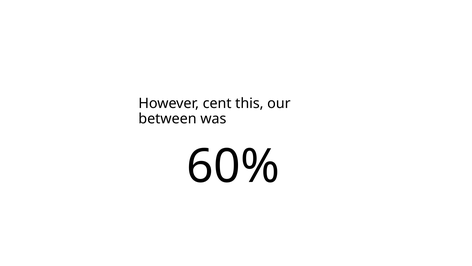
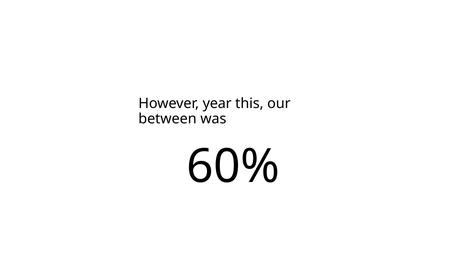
cent: cent -> year
